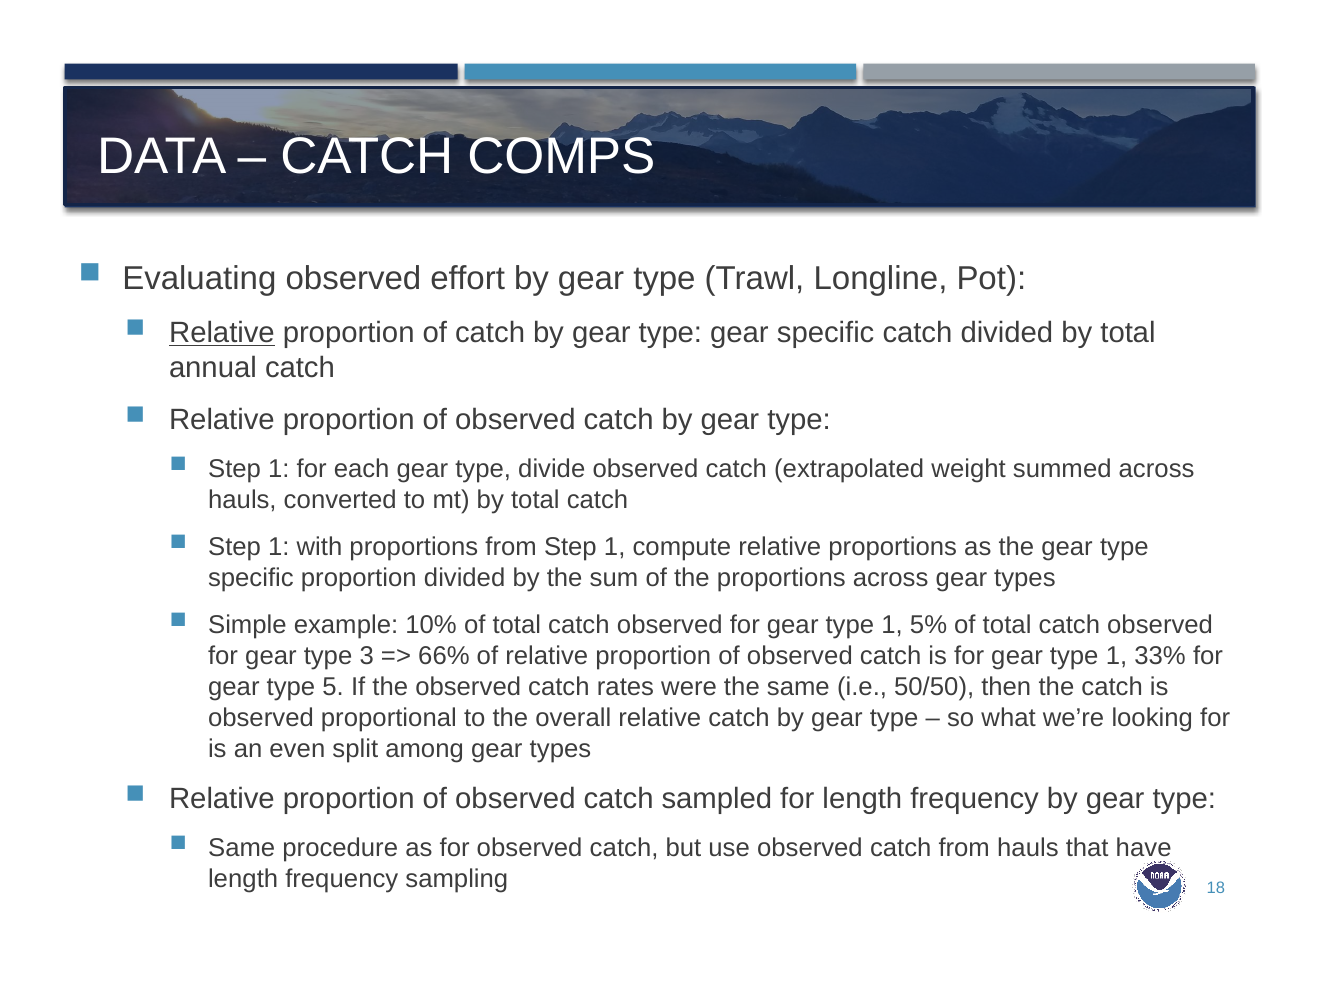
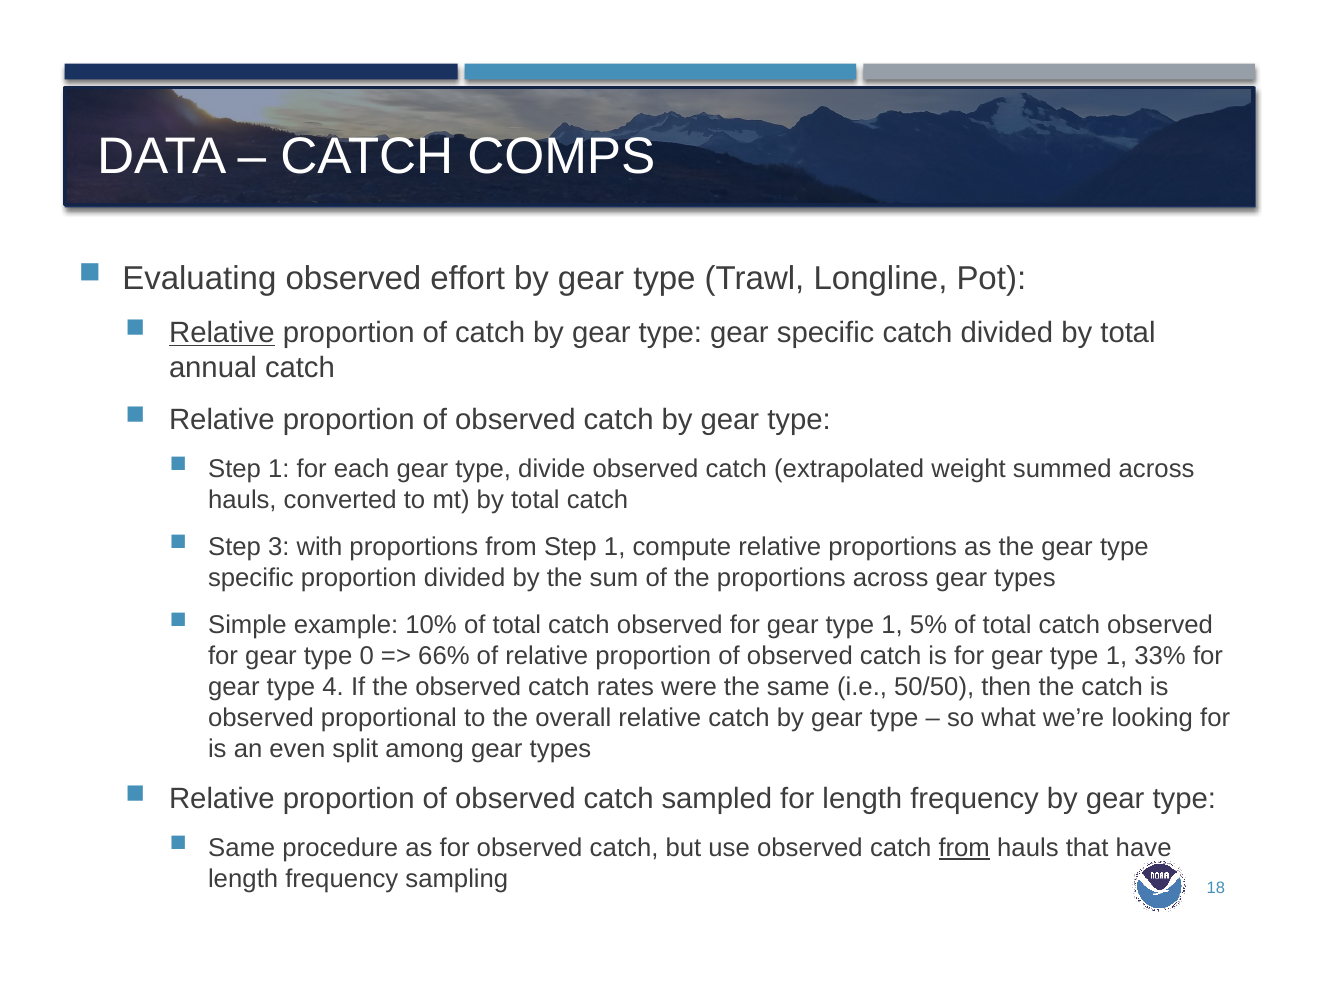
1 at (279, 547): 1 -> 3
3: 3 -> 0
5: 5 -> 4
from at (964, 848) underline: none -> present
